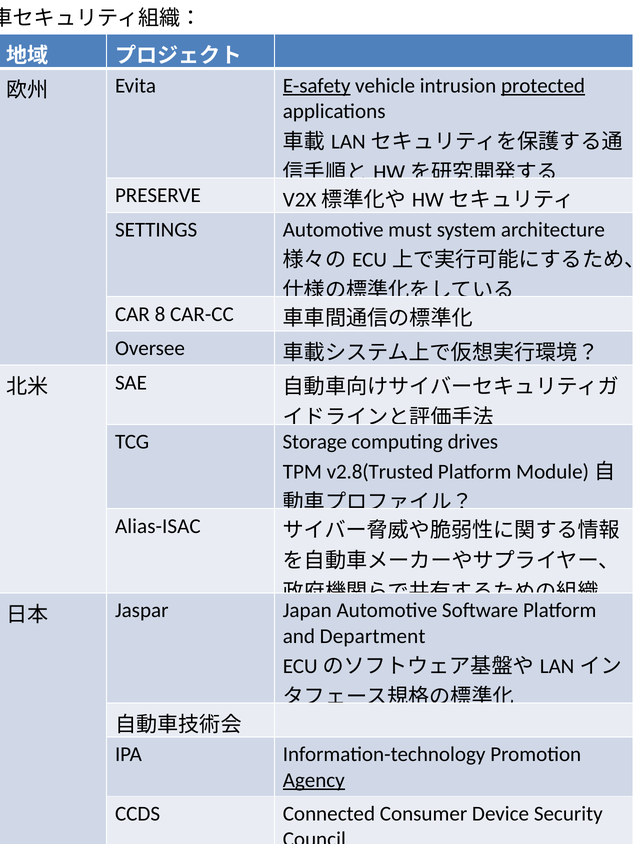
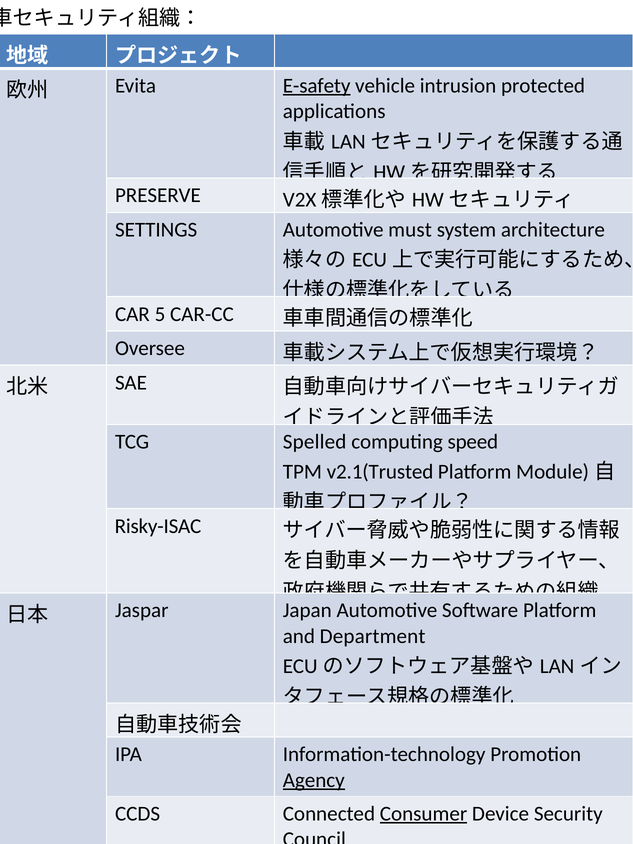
protected underline: present -> none
8: 8 -> 5
Storage: Storage -> Spelled
drives: drives -> speed
v2.8(Trusted: v2.8(Trusted -> v2.1(Trusted
Alias-ISAC: Alias-ISAC -> Risky-ISAC
Consumer underline: none -> present
